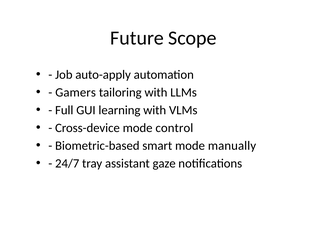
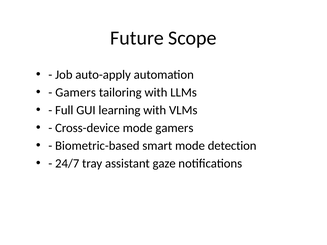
mode control: control -> gamers
manually: manually -> detection
